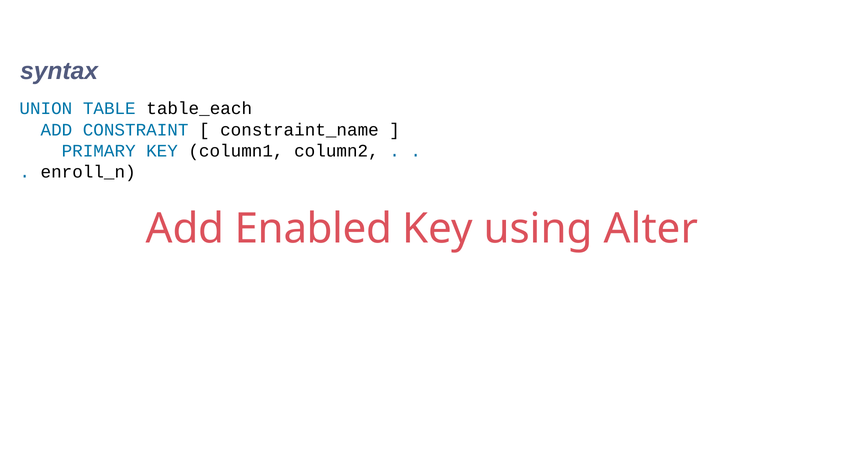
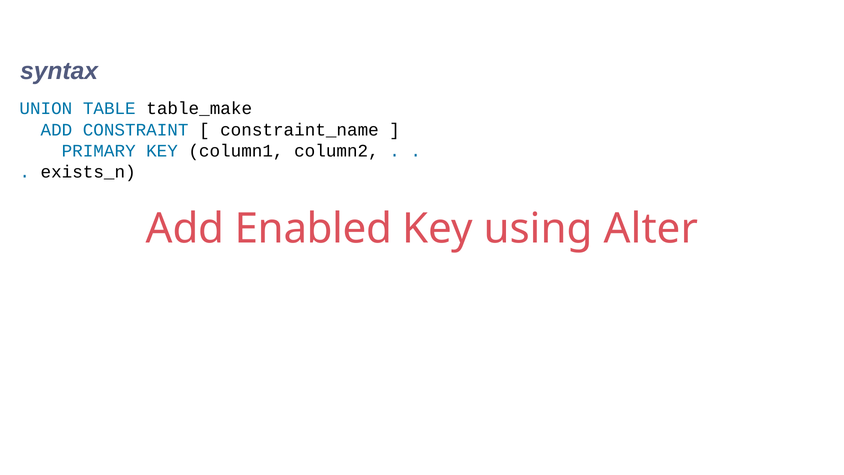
table_each: table_each -> table_make
enroll_n: enroll_n -> exists_n
